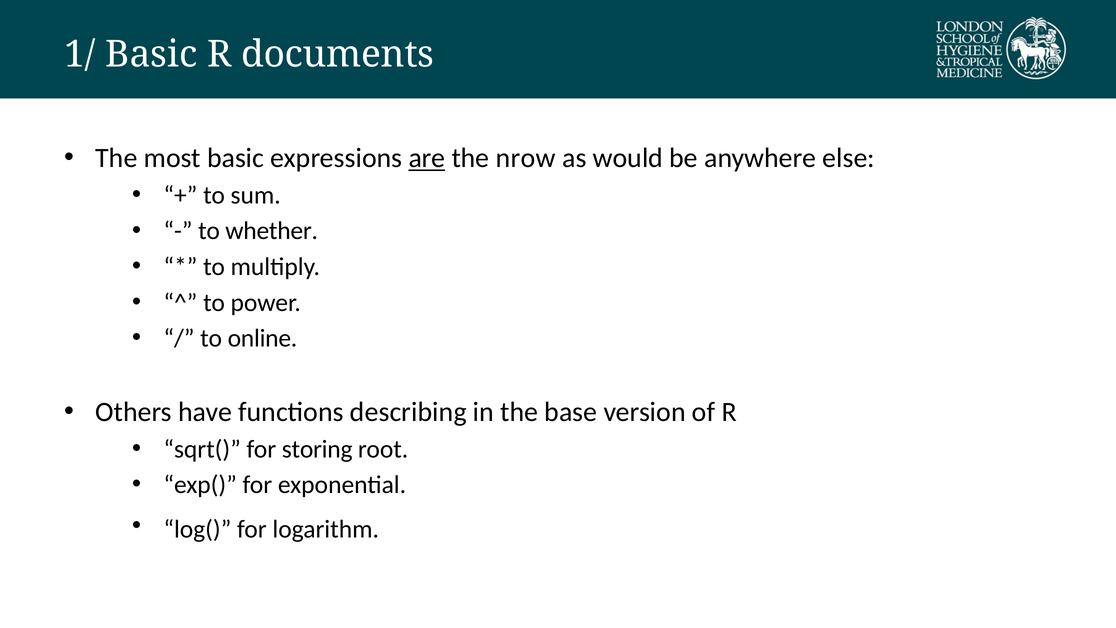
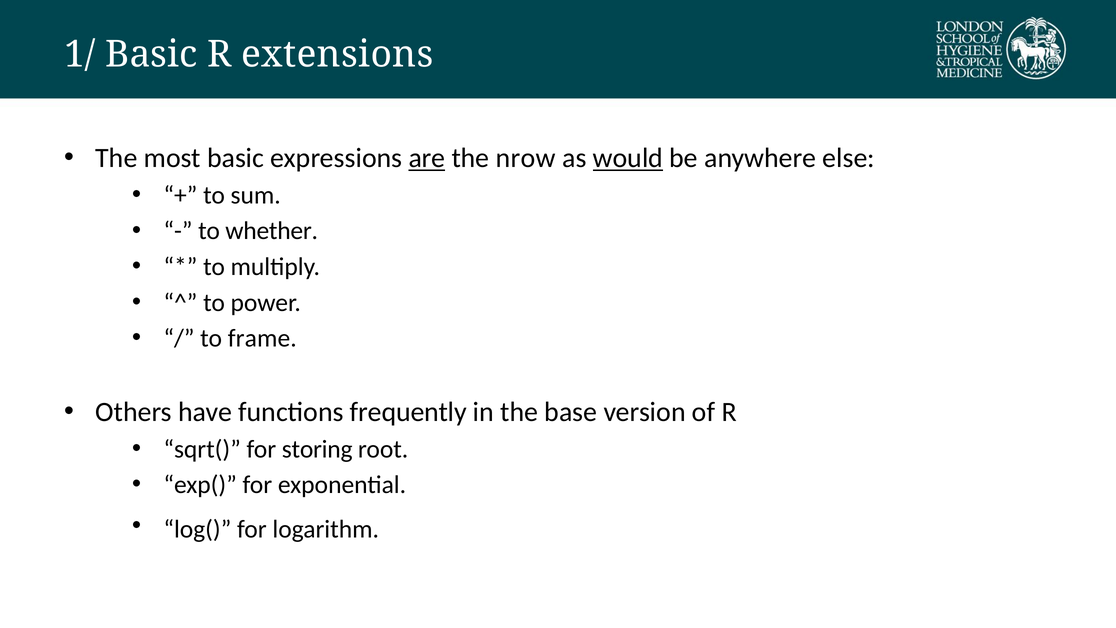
documents: documents -> extensions
would underline: none -> present
online: online -> frame
describing: describing -> frequently
